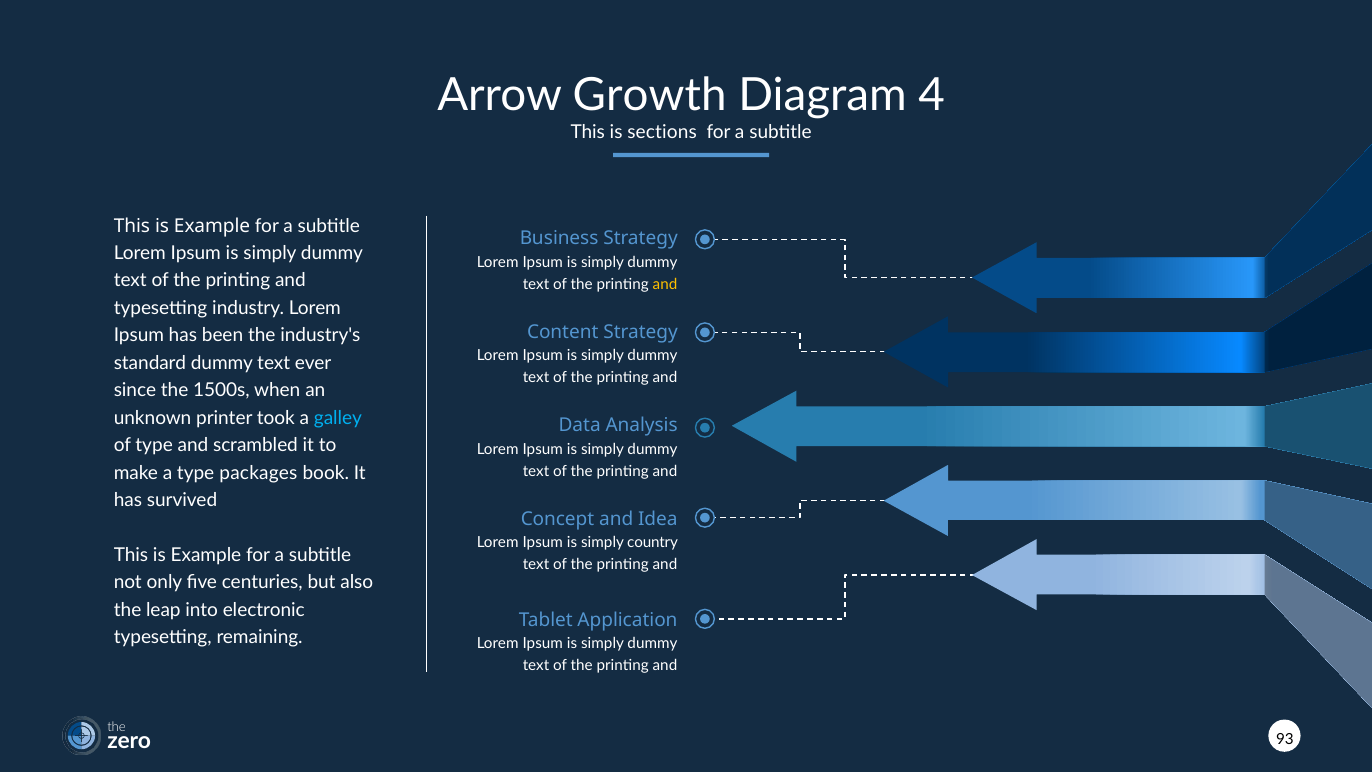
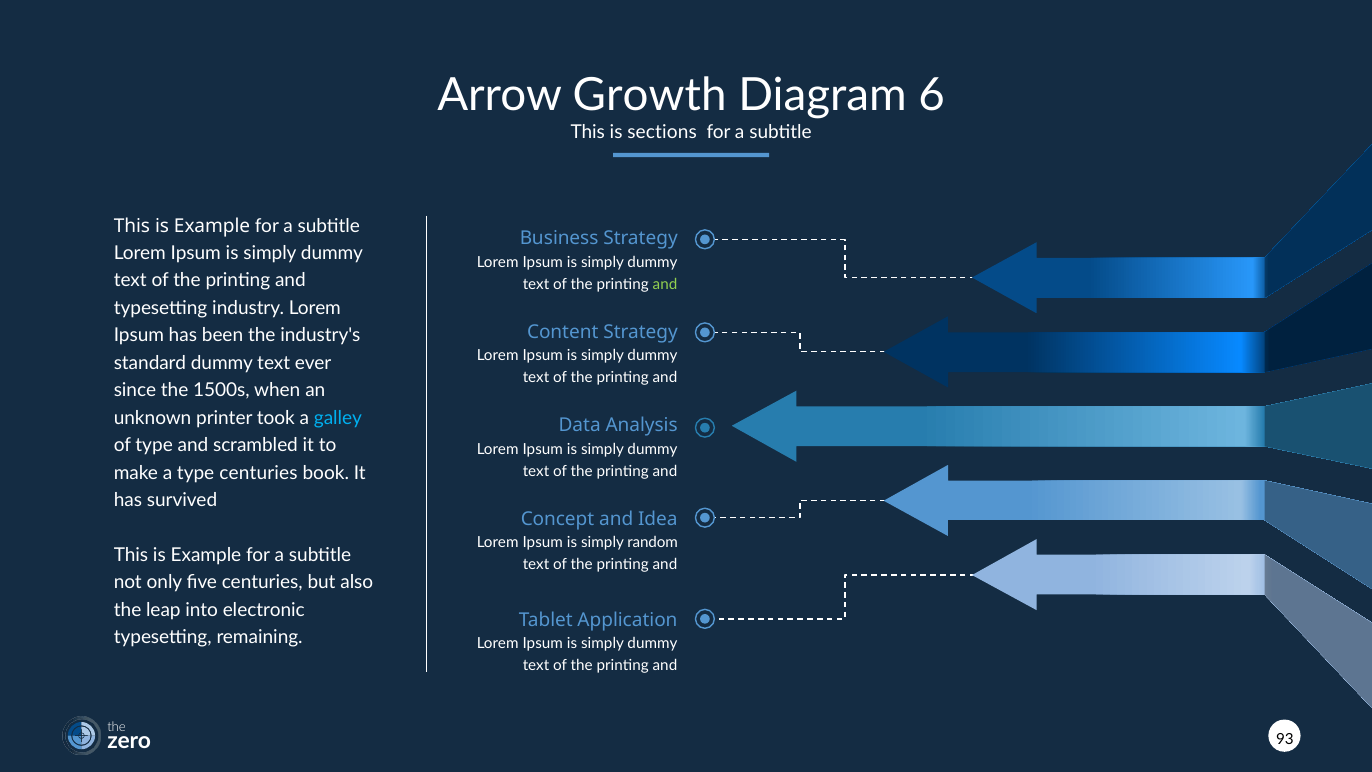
4: 4 -> 6
and at (665, 284) colour: yellow -> light green
type packages: packages -> centuries
country: country -> random
